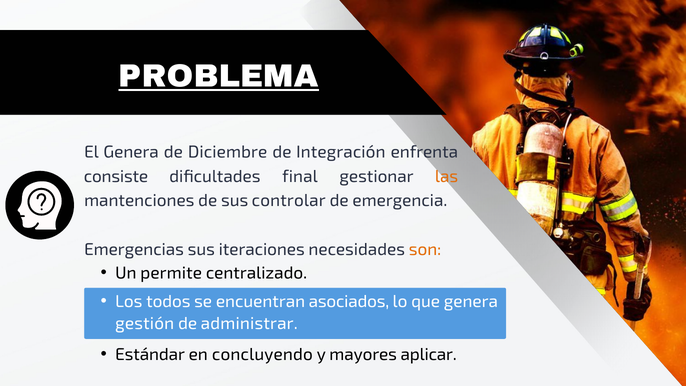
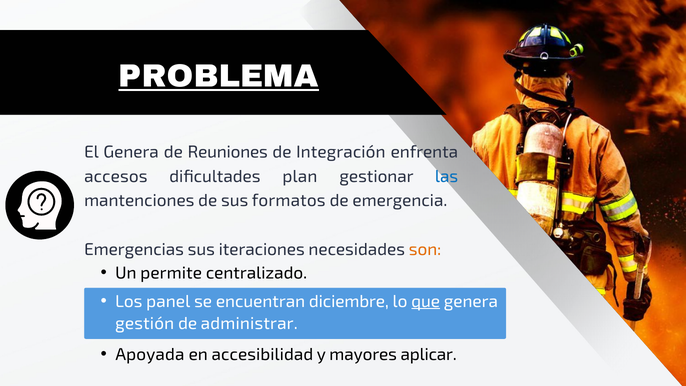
Diciembre: Diciembre -> Reuniones
consiste: consiste -> accesos
final: final -> plan
las colour: orange -> blue
controlar: controlar -> formatos
todos: todos -> panel
asociados: asociados -> diciembre
que underline: none -> present
Estándar: Estándar -> Apoyada
concluyendo: concluyendo -> accesibilidad
